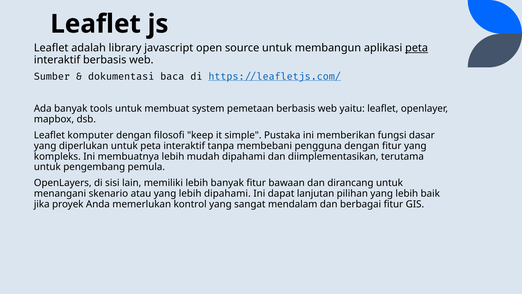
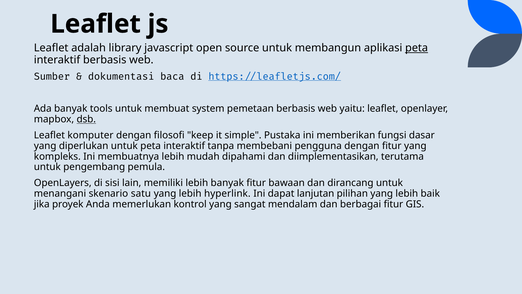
dsb underline: none -> present
atau: atau -> satu
lebih dipahami: dipahami -> hyperlink
